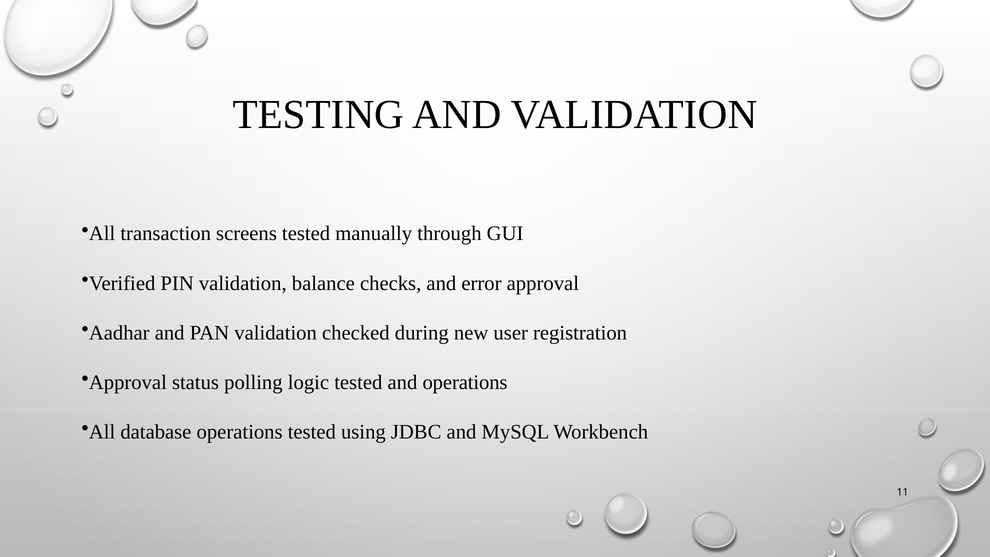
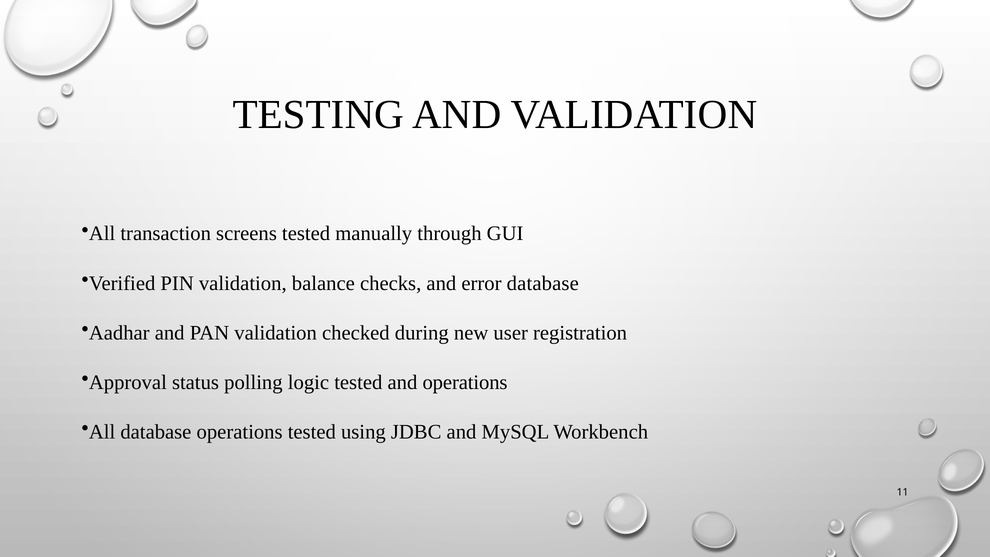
error approval: approval -> database
